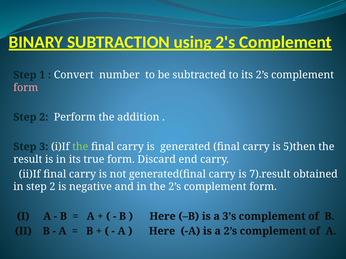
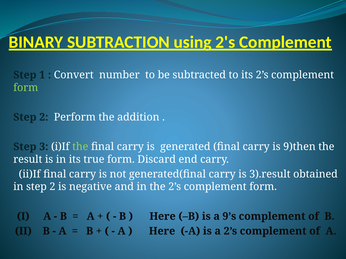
form at (26, 88) colour: pink -> light green
5)then: 5)then -> 9)then
7).result: 7).result -> 3).result
3’s: 3’s -> 9’s
